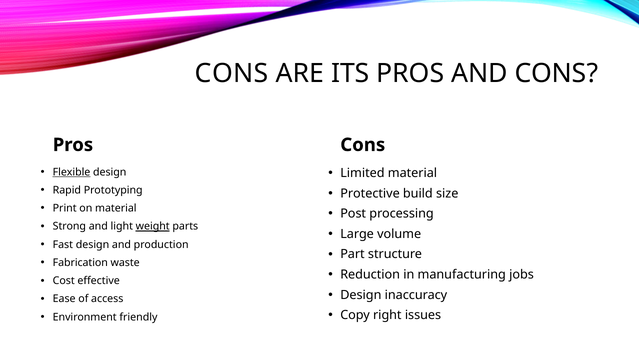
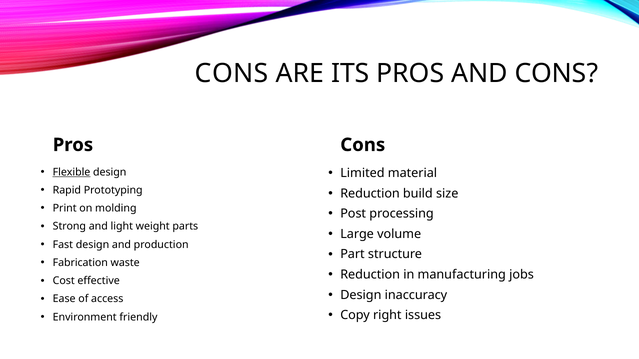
Protective at (370, 194): Protective -> Reduction
on material: material -> molding
weight underline: present -> none
